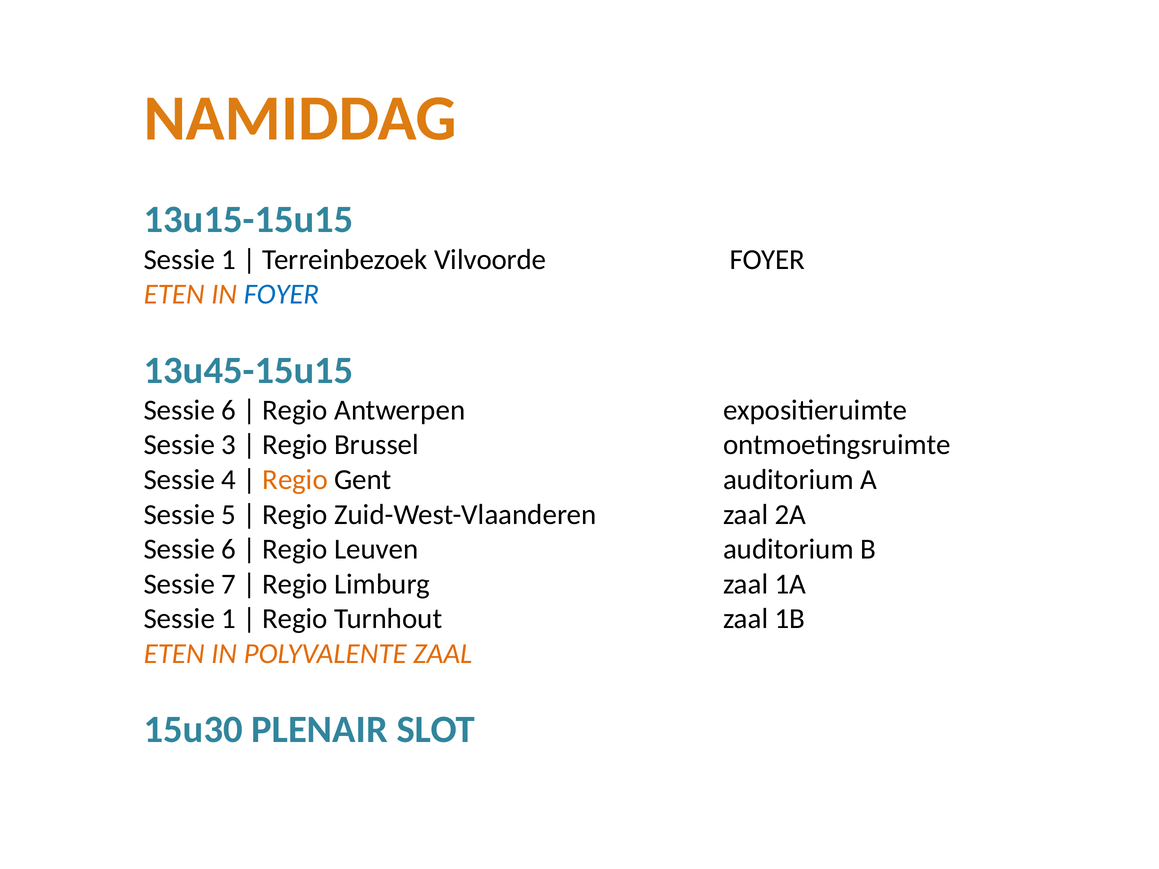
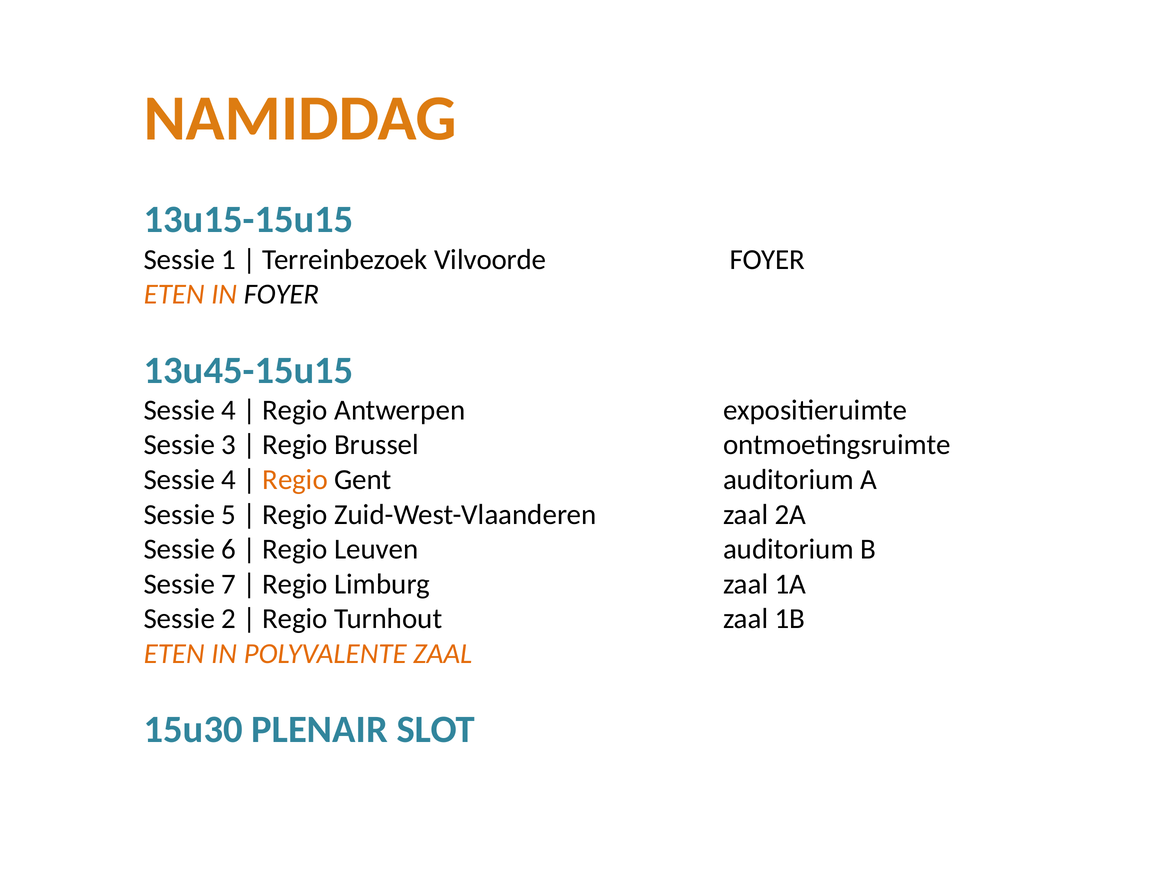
FOYER at (281, 294) colour: blue -> black
6 at (229, 410): 6 -> 4
1 at (229, 619): 1 -> 2
